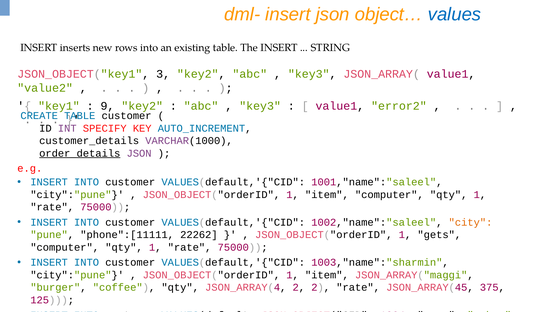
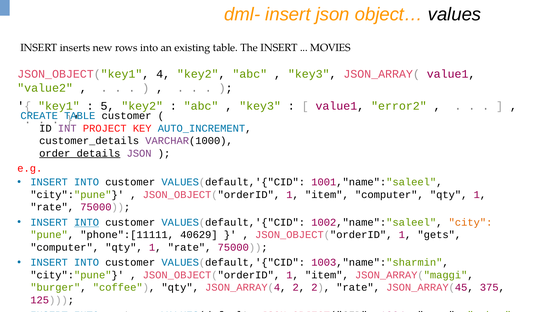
values colour: blue -> black
STRING: STRING -> MOVIES
3: 3 -> 4
9: 9 -> 5
SPECIFY: SPECIFY -> PROJECT
INTO at (87, 222) underline: none -> present
22262: 22262 -> 40629
